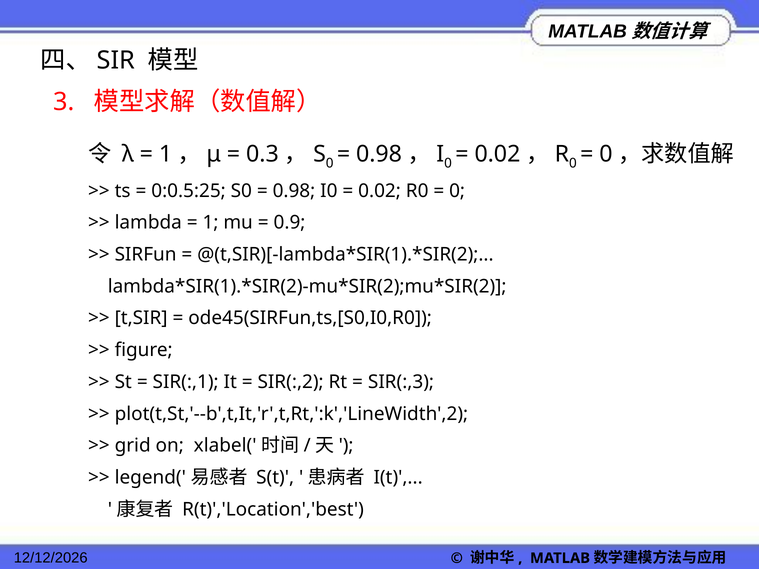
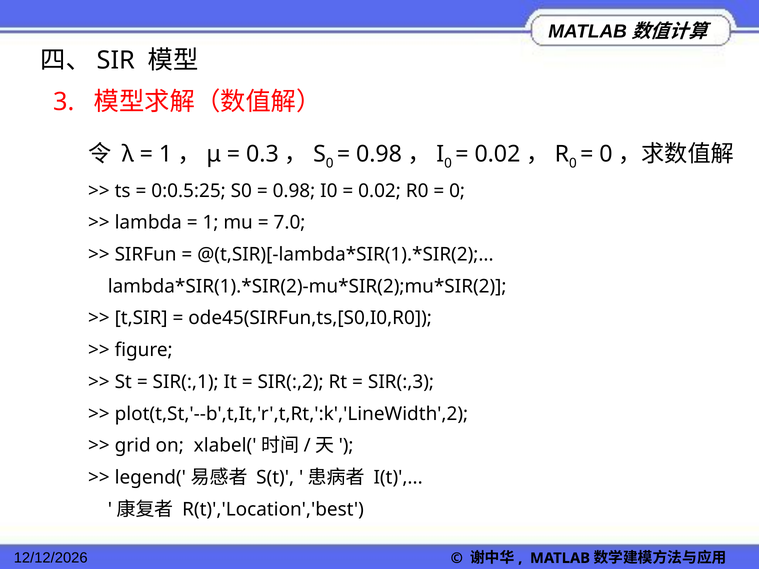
0.9: 0.9 -> 7.0
